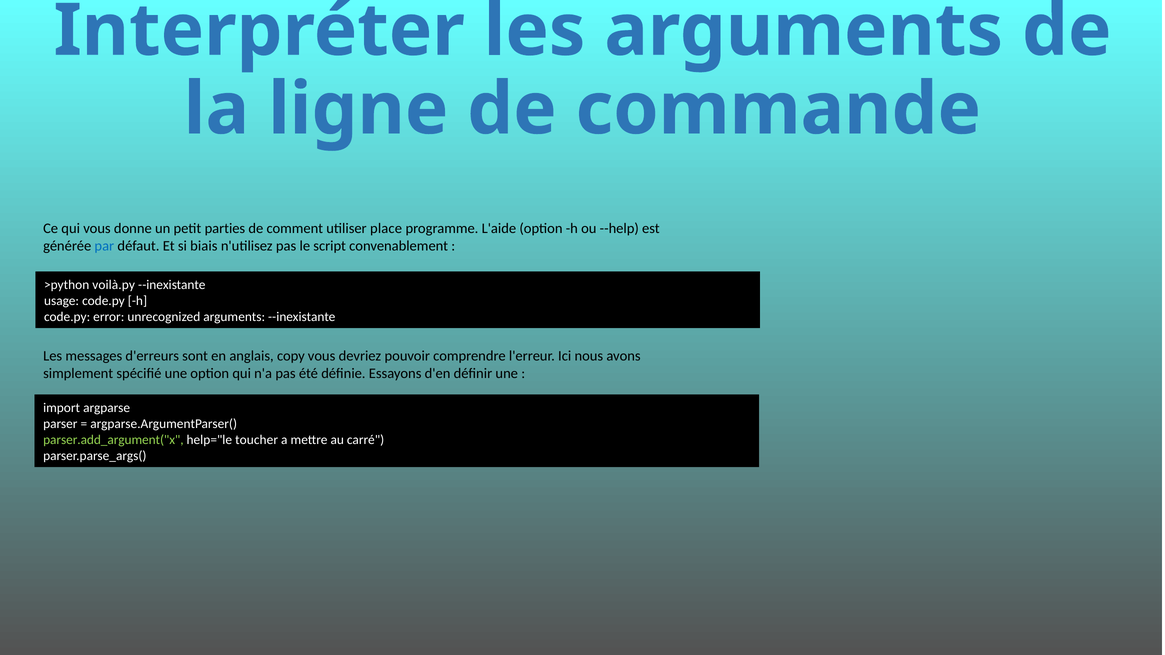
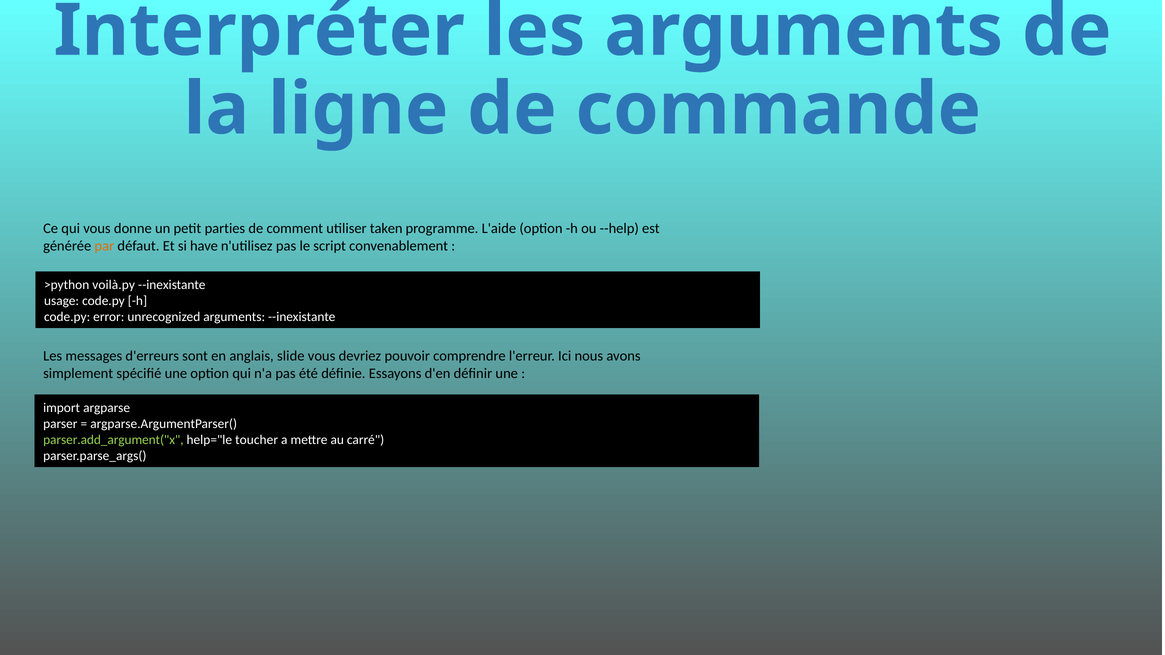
place: place -> taken
par colour: blue -> orange
biais: biais -> have
copy: copy -> slide
